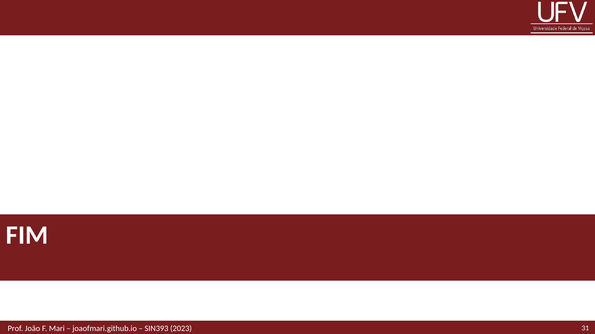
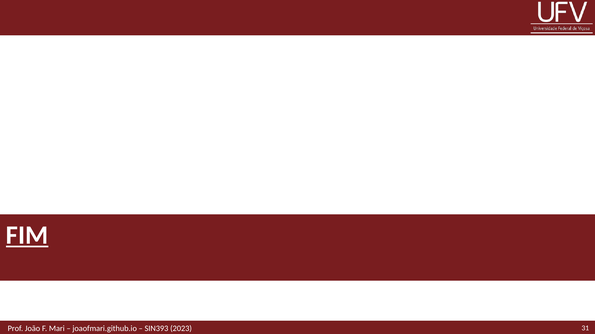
FIM underline: none -> present
